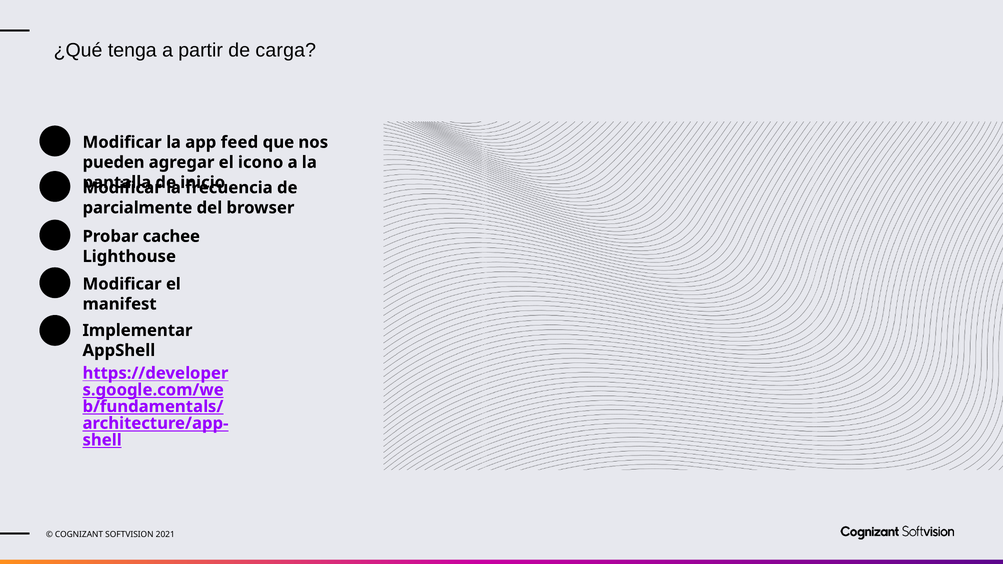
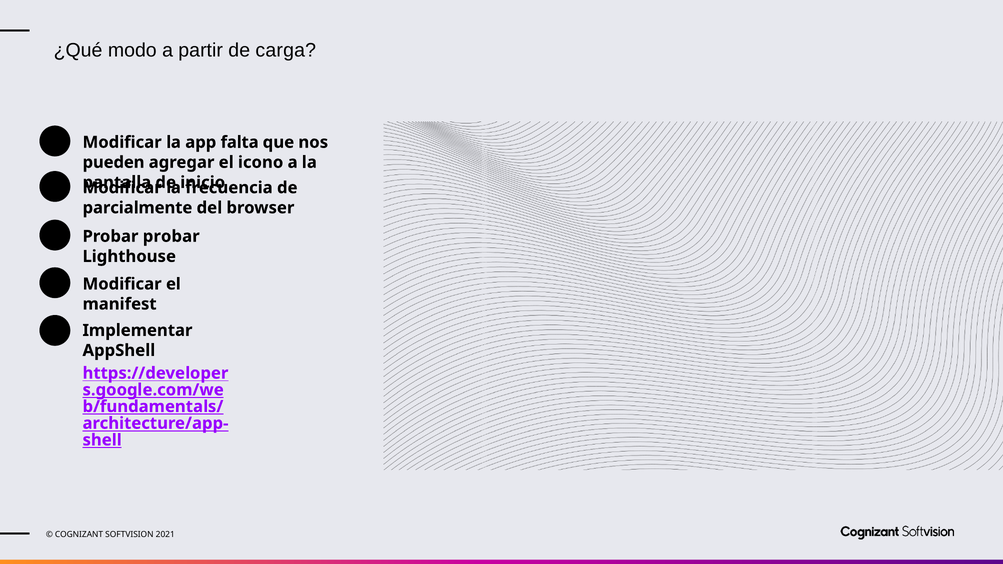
tenga: tenga -> modo
feed: feed -> falta
Probar cachee: cachee -> probar
